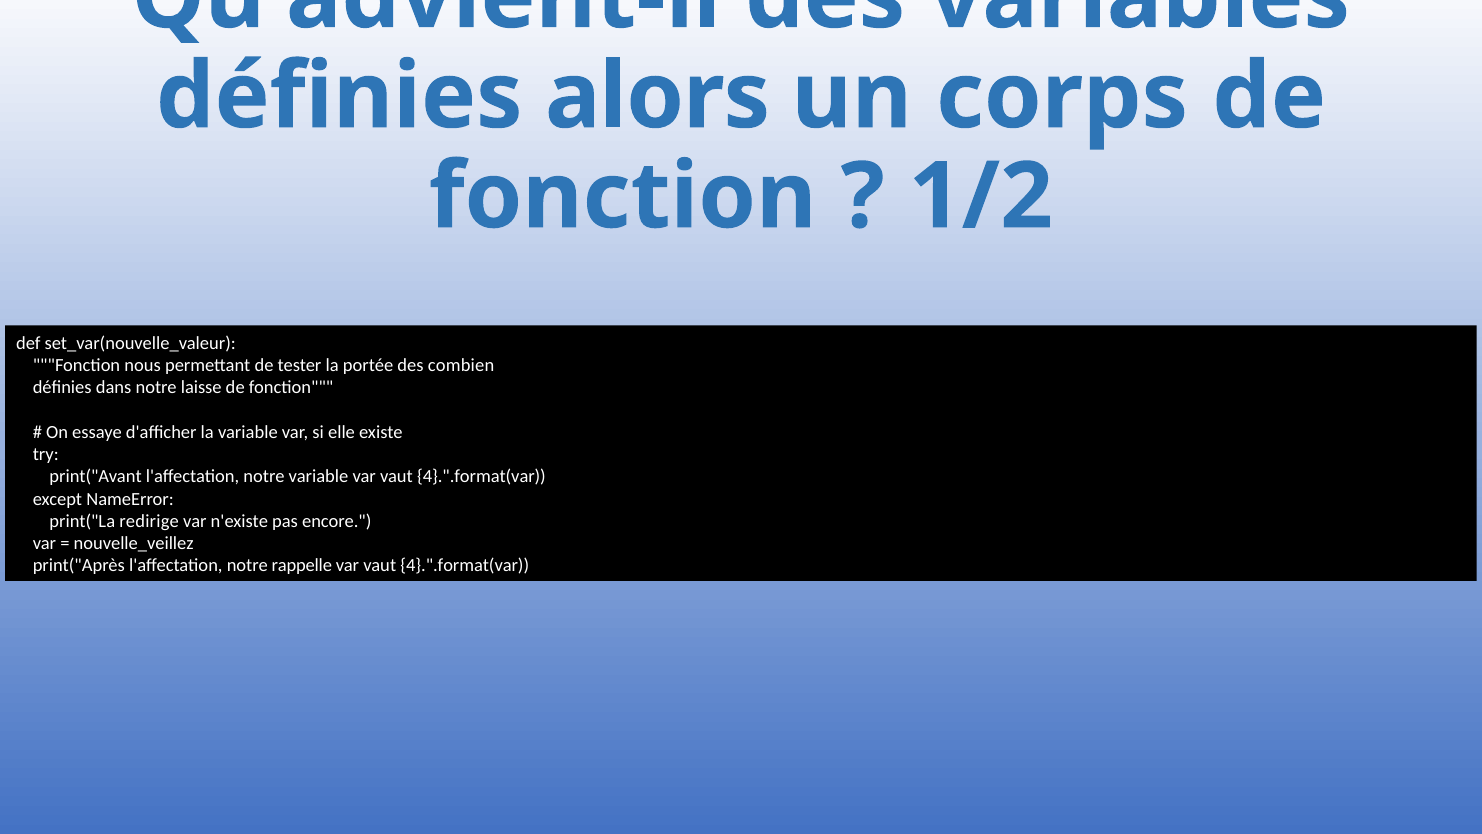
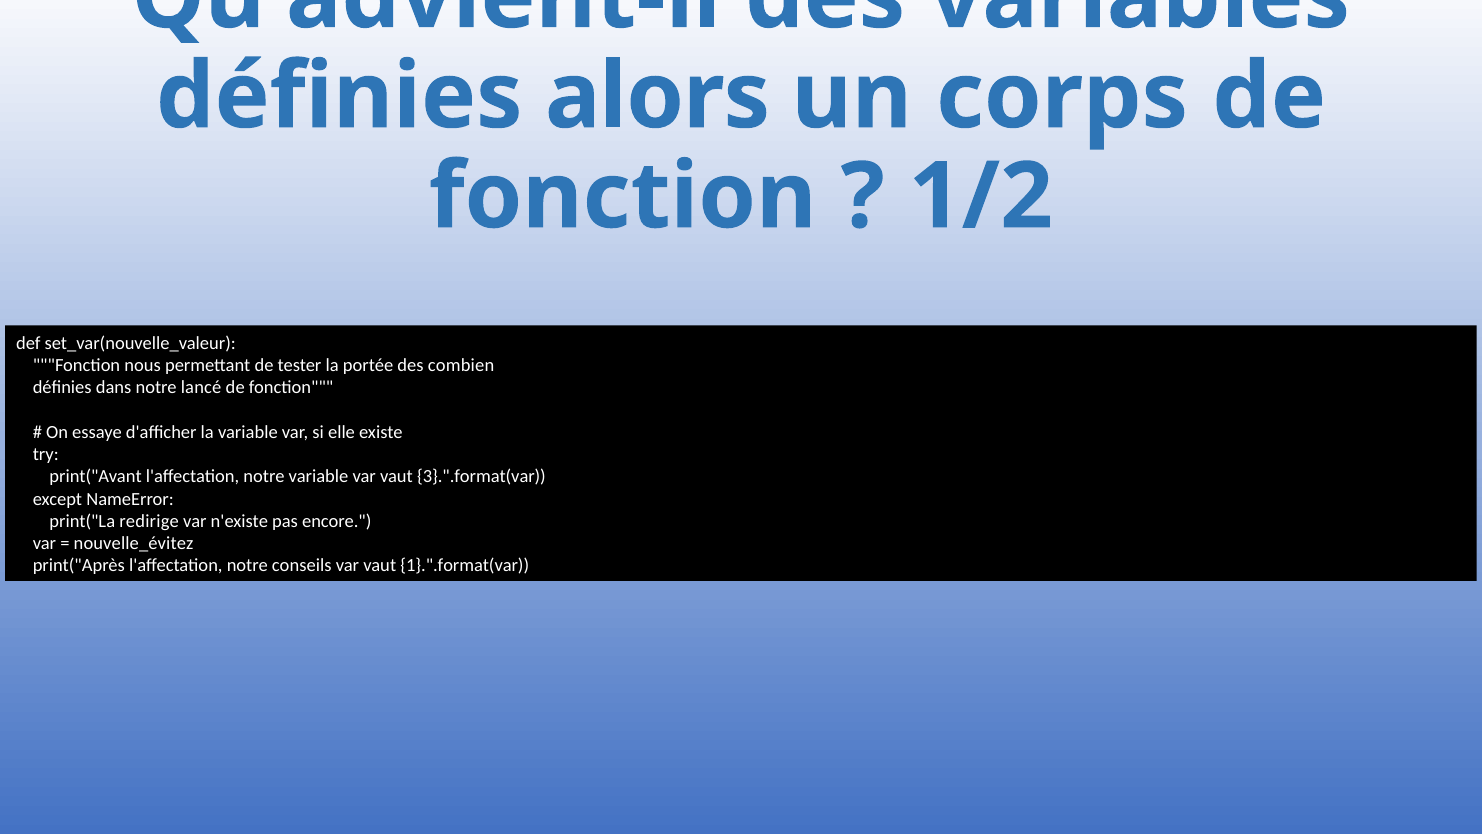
laisse: laisse -> lancé
variable var vaut 4}.".format(var: 4}.".format(var -> 3}.".format(var
nouvelle_veillez: nouvelle_veillez -> nouvelle_évitez
rappelle: rappelle -> conseils
4}.".format(var at (465, 565): 4}.".format(var -> 1}.".format(var
